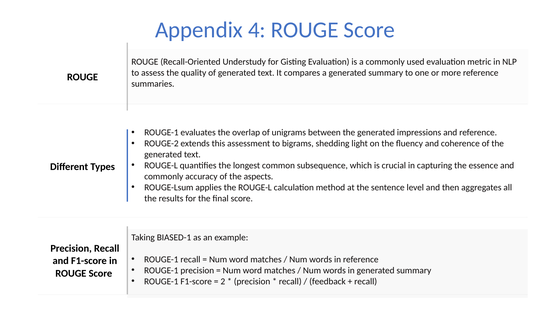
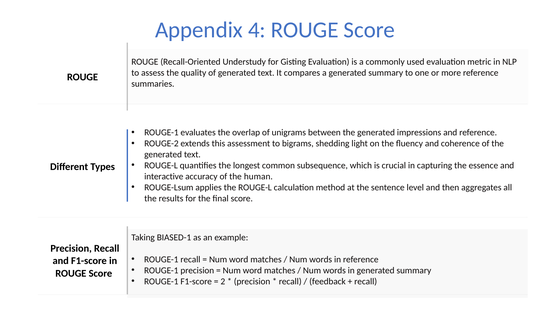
commonly at (164, 177): commonly -> interactive
aspects: aspects -> human
